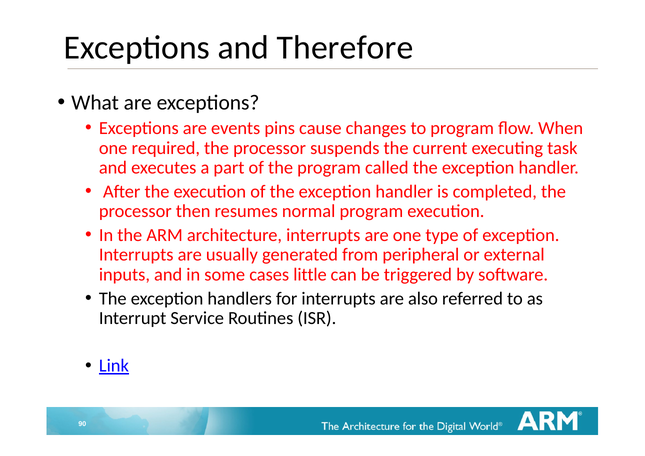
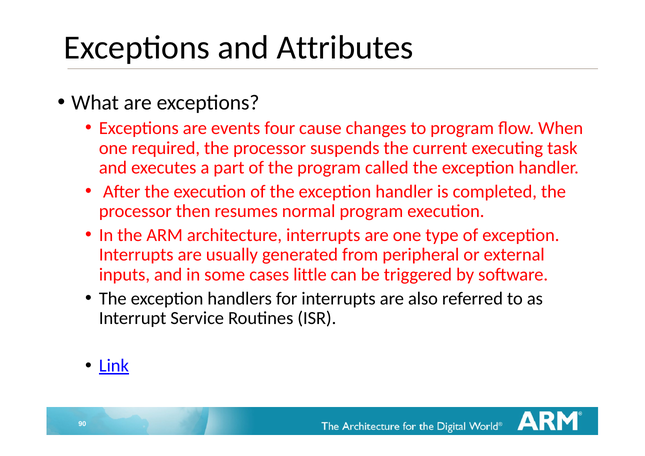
Therefore: Therefore -> Attributes
pins: pins -> four
